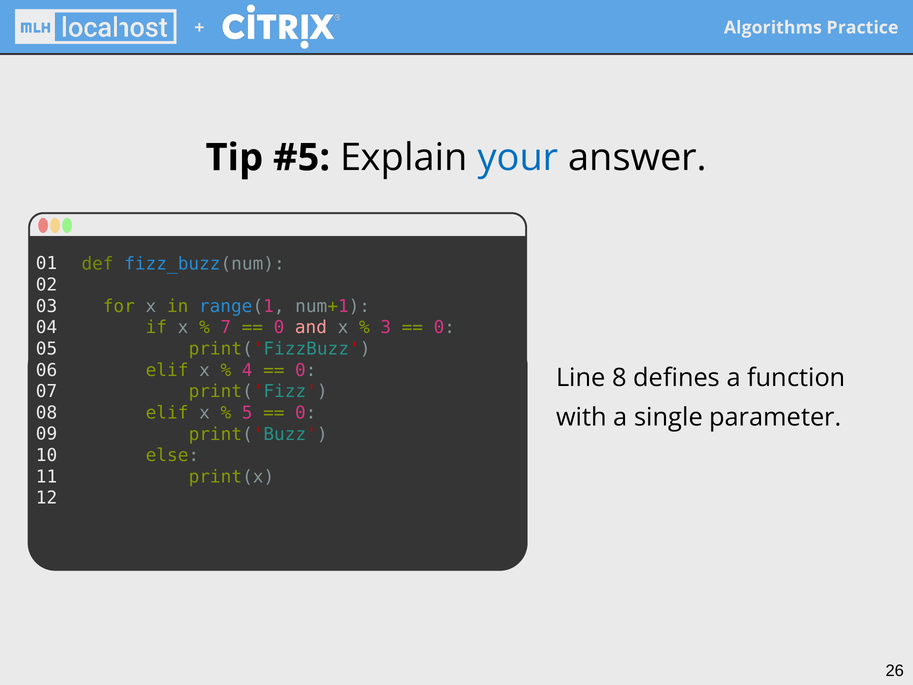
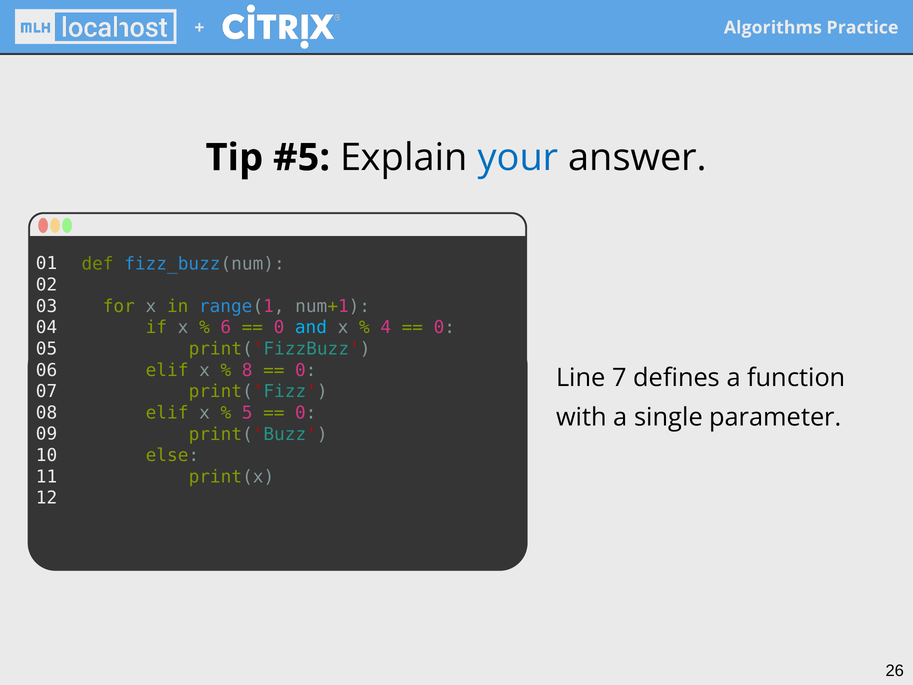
7: 7 -> 6
and colour: pink -> light blue
3: 3 -> 4
4: 4 -> 8
8: 8 -> 7
